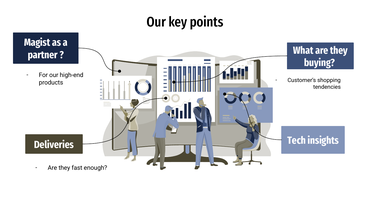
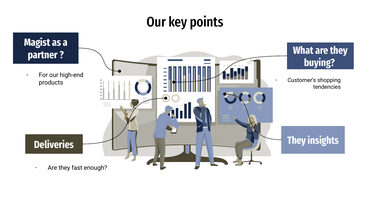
Tech at (297, 141): Tech -> They
